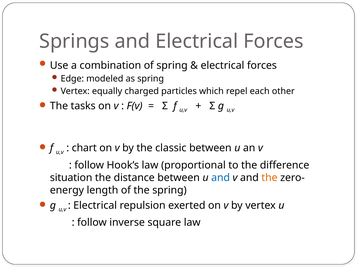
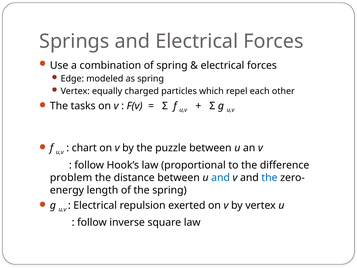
classic: classic -> puzzle
situation: situation -> problem
the at (269, 177) colour: orange -> blue
